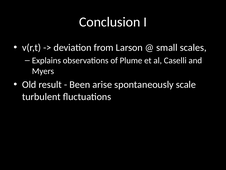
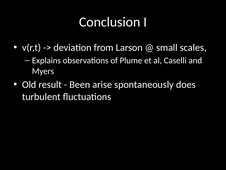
scale: scale -> does
